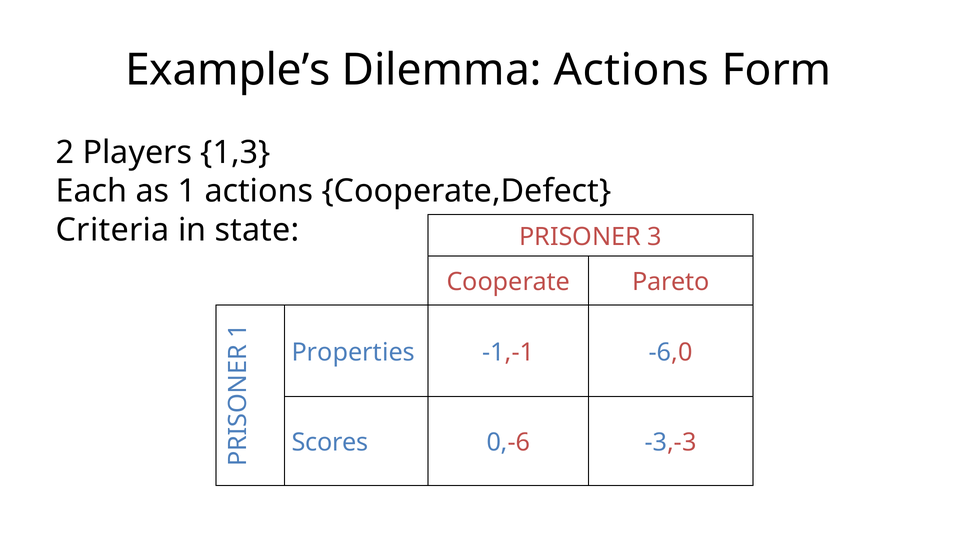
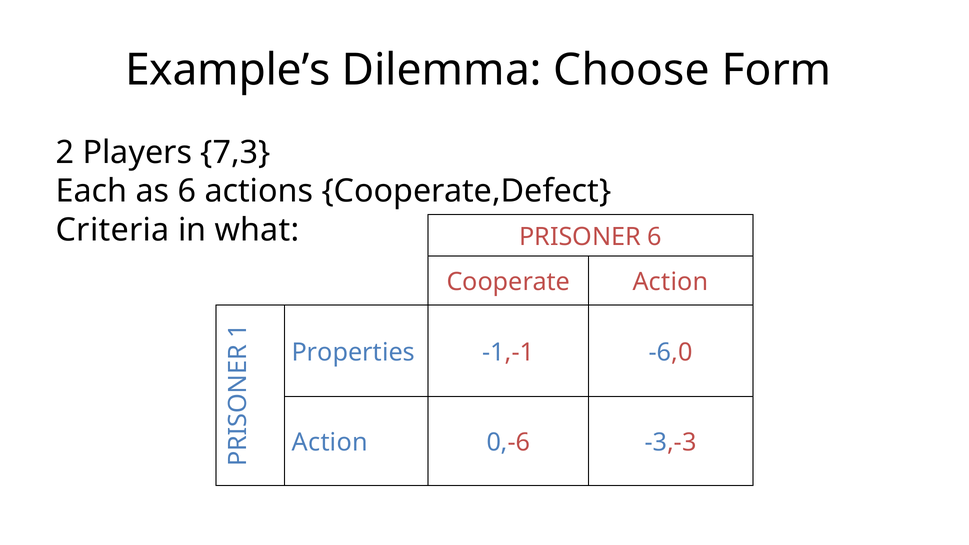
Dilemma Actions: Actions -> Choose
1,3: 1,3 -> 7,3
as 1: 1 -> 6
state: state -> what
PRISONER 3: 3 -> 6
Cooperate Pareto: Pareto -> Action
Scores at (330, 442): Scores -> Action
